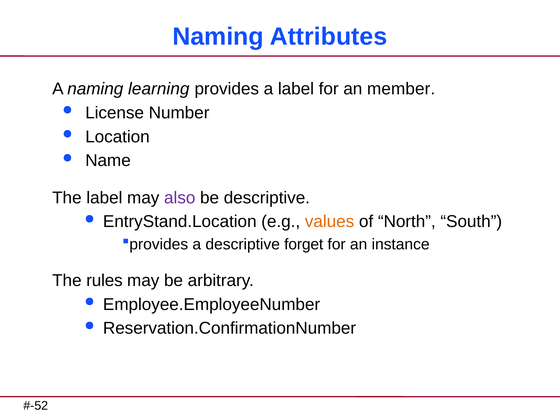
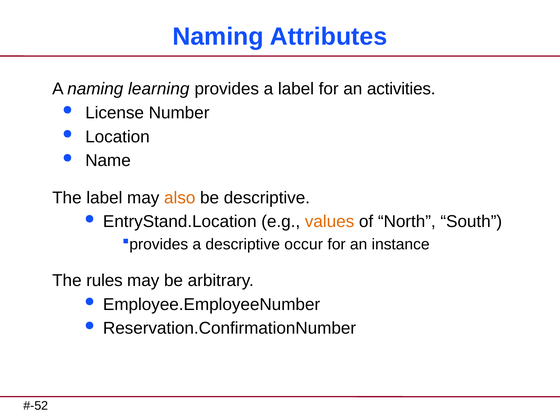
member: member -> activities
also colour: purple -> orange
forget: forget -> occur
